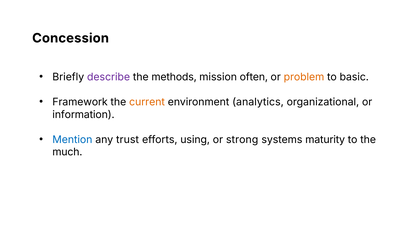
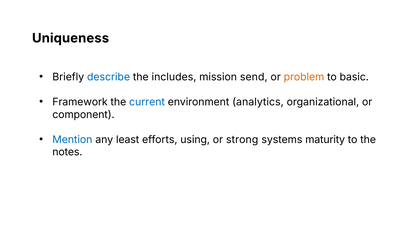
Concession: Concession -> Uniqueness
describe colour: purple -> blue
methods: methods -> includes
often: often -> send
current colour: orange -> blue
information: information -> component
trust: trust -> least
much: much -> notes
